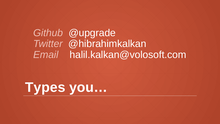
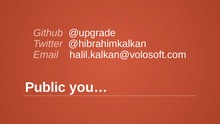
Types: Types -> Public
